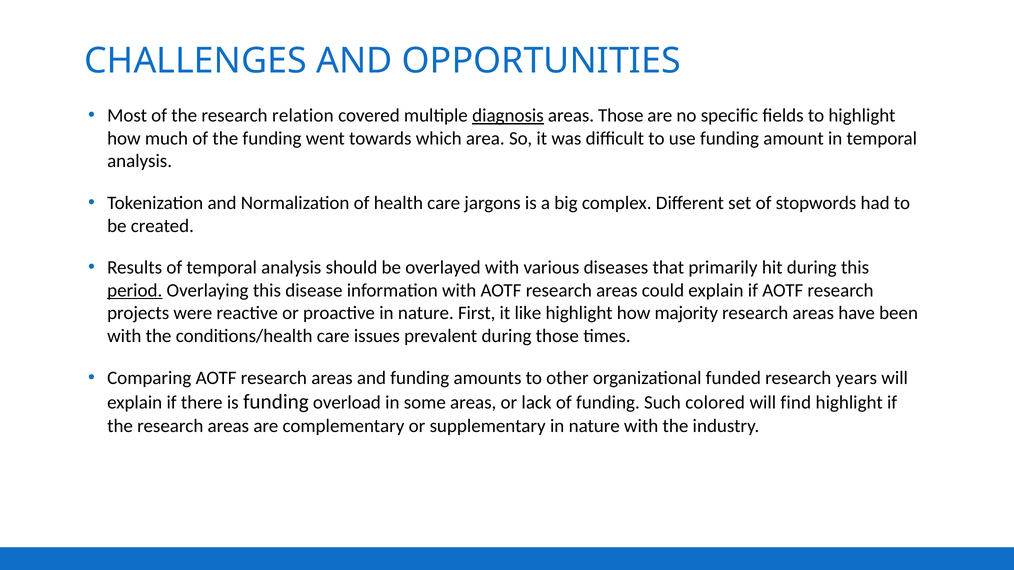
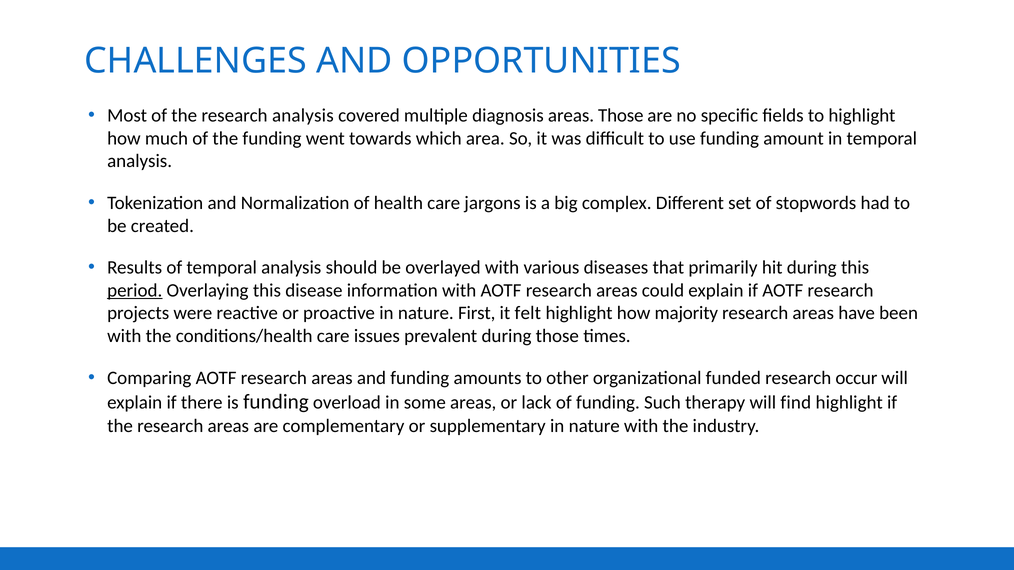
research relation: relation -> analysis
diagnosis underline: present -> none
like: like -> felt
years: years -> occur
colored: colored -> therapy
